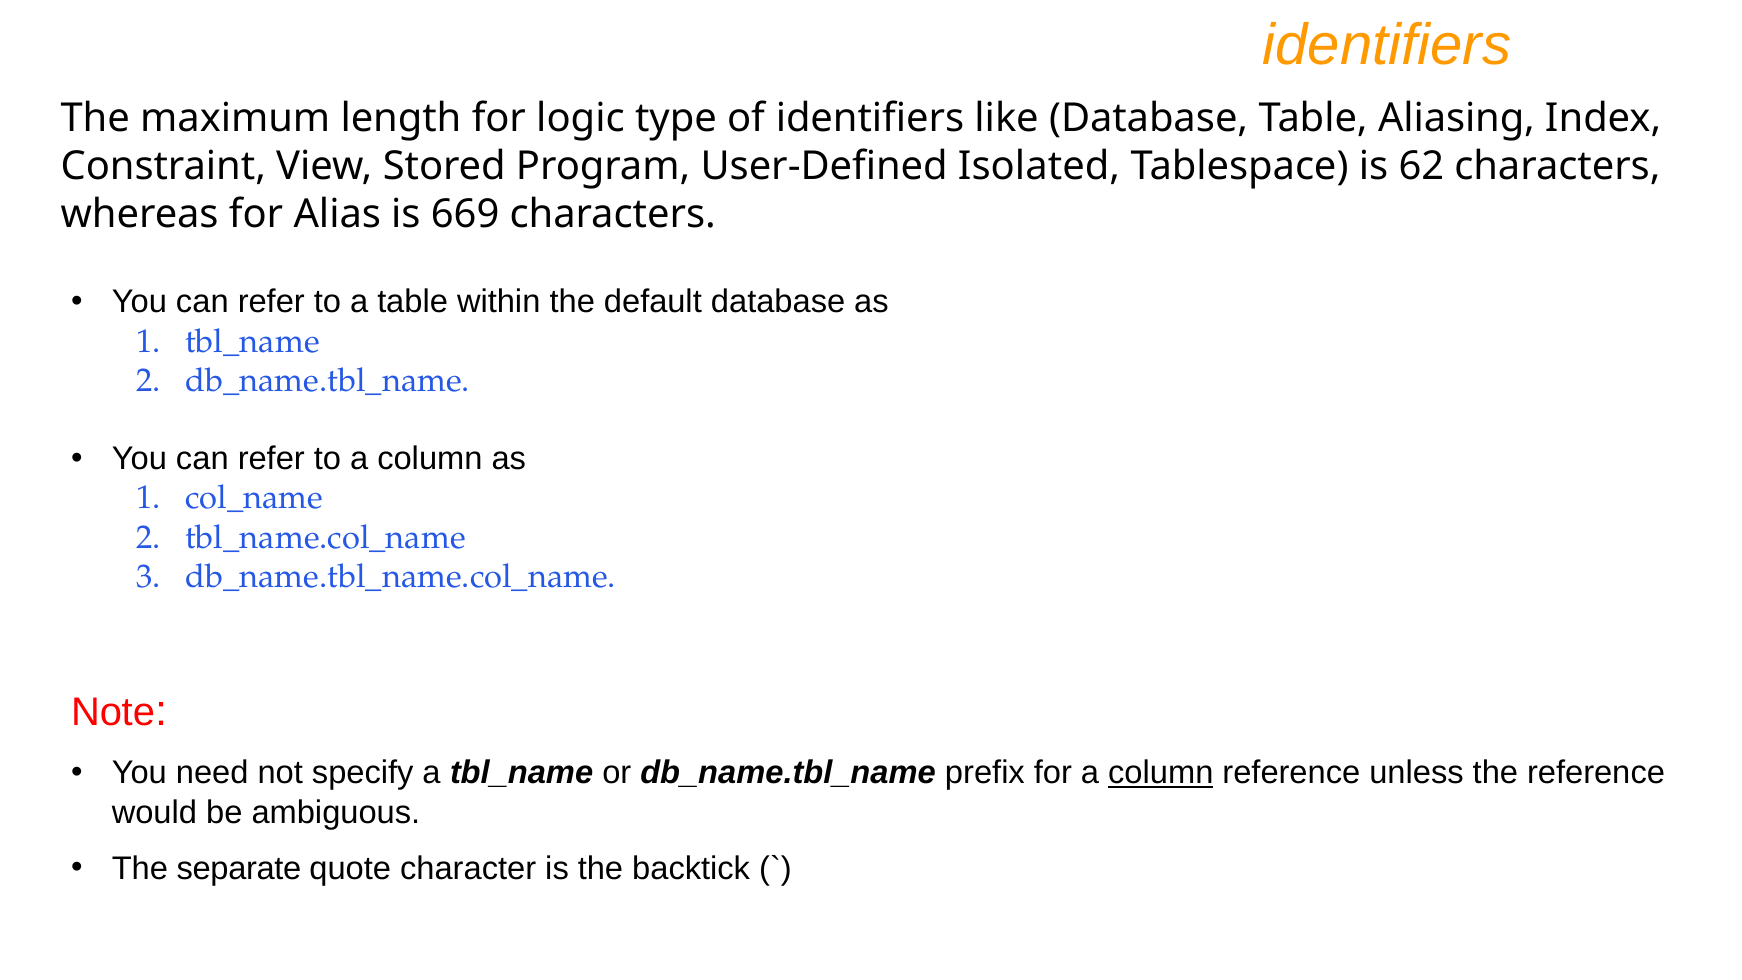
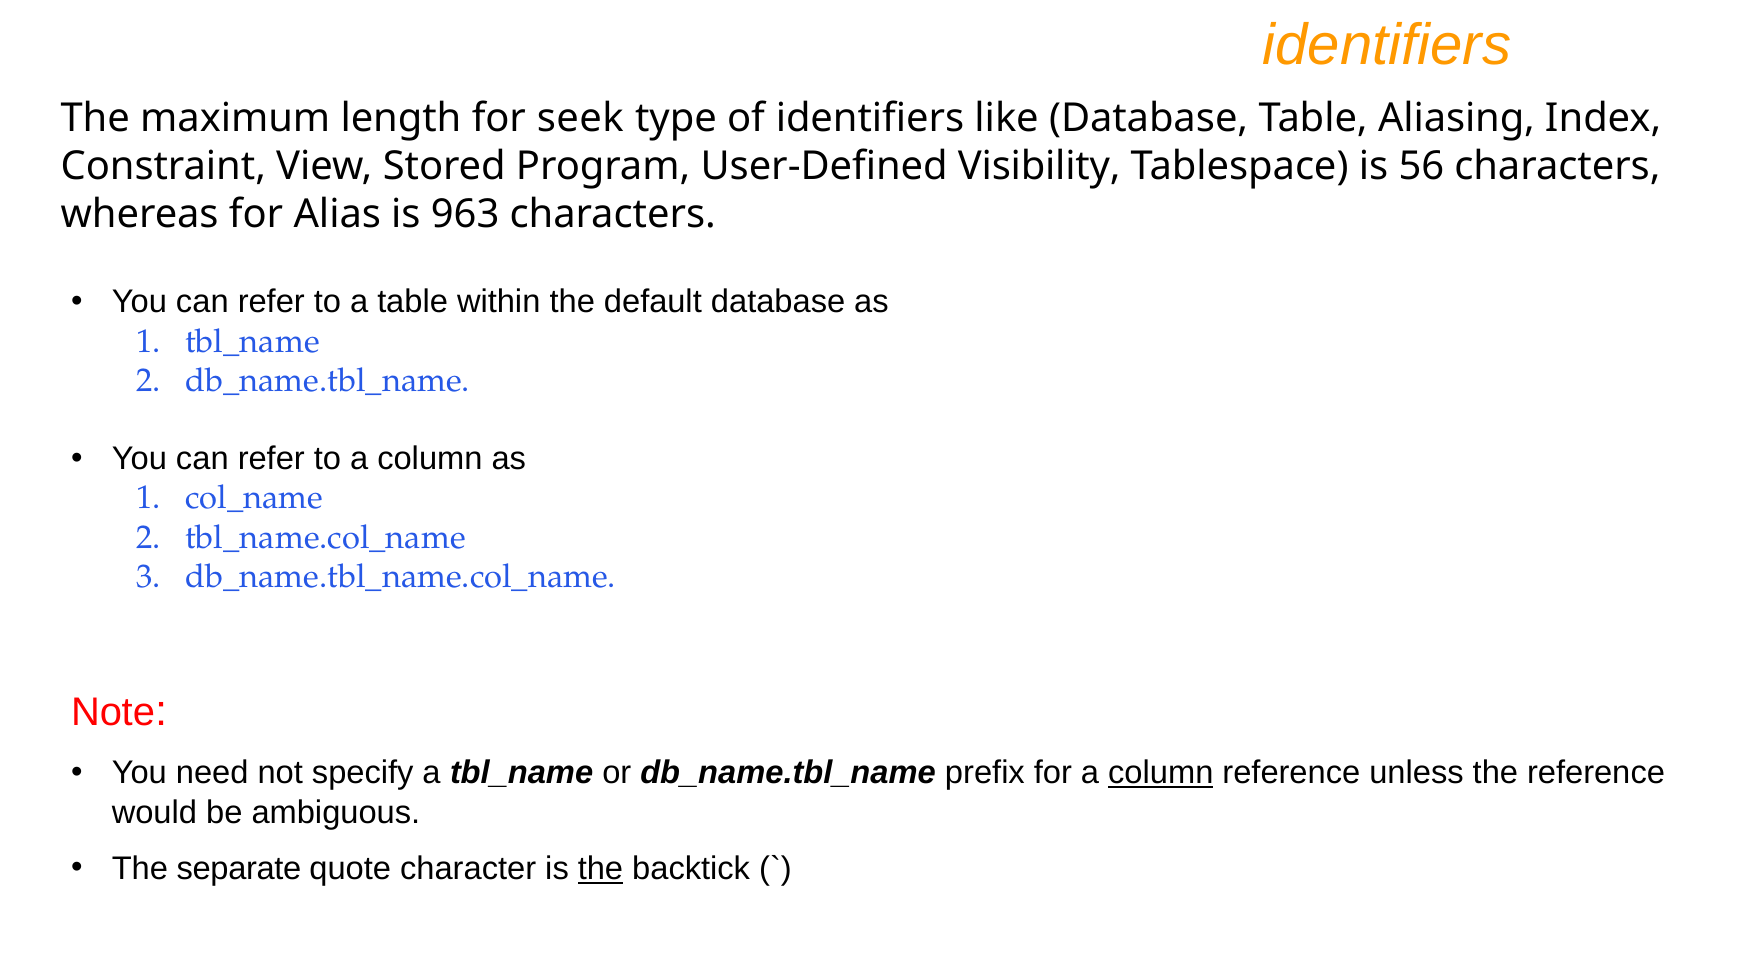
logic: logic -> seek
Isolated: Isolated -> Visibility
62: 62 -> 56
669: 669 -> 963
the at (600, 869) underline: none -> present
